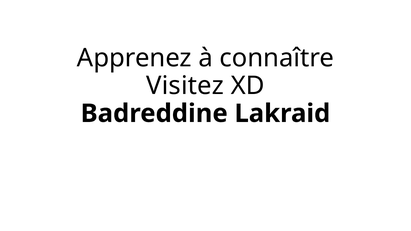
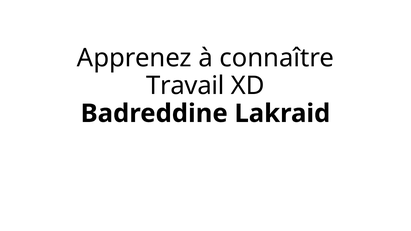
Visitez: Visitez -> Travail
